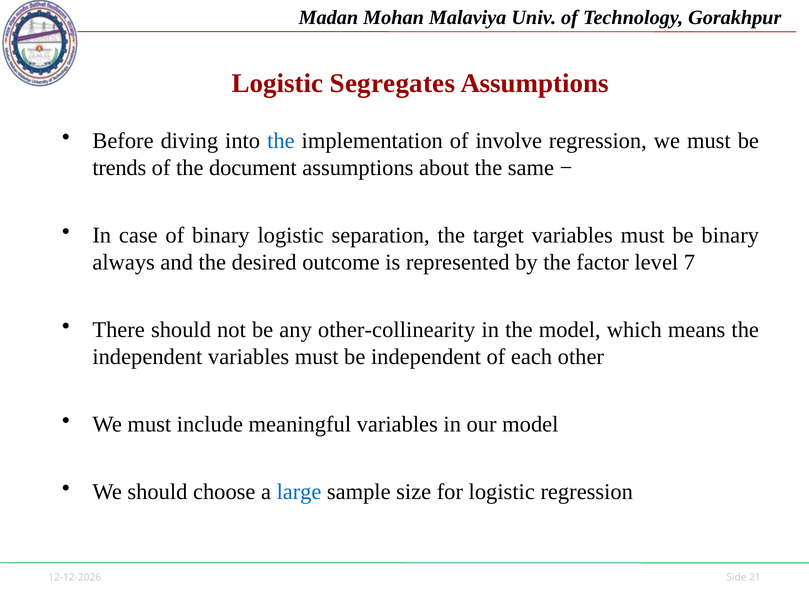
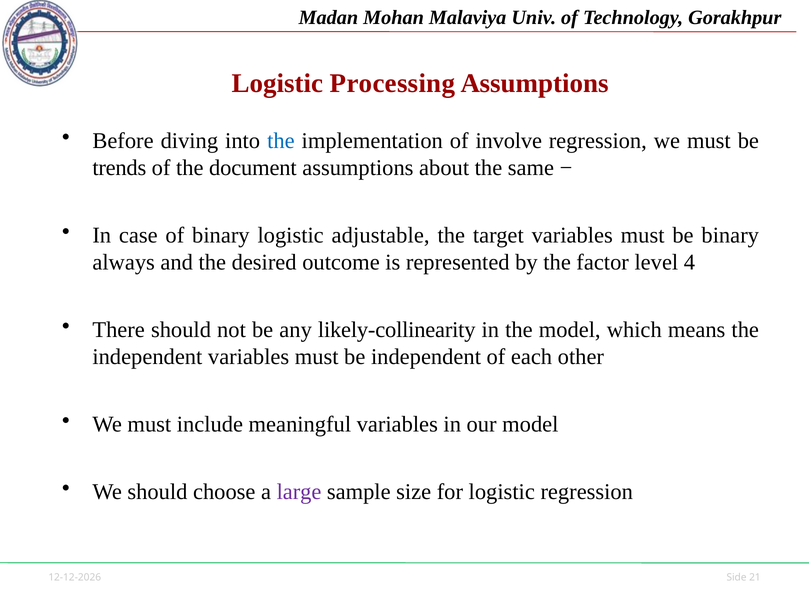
Segregates: Segregates -> Processing
separation: separation -> adjustable
7: 7 -> 4
other-collinearity: other-collinearity -> likely-collinearity
large colour: blue -> purple
